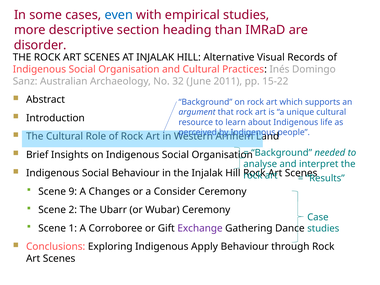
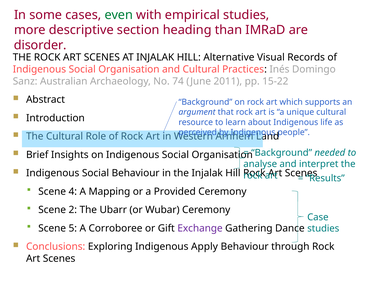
even colour: blue -> green
32: 32 -> 74
9: 9 -> 4
Changes: Changes -> Mapping
Consider: Consider -> Provided
1: 1 -> 5
